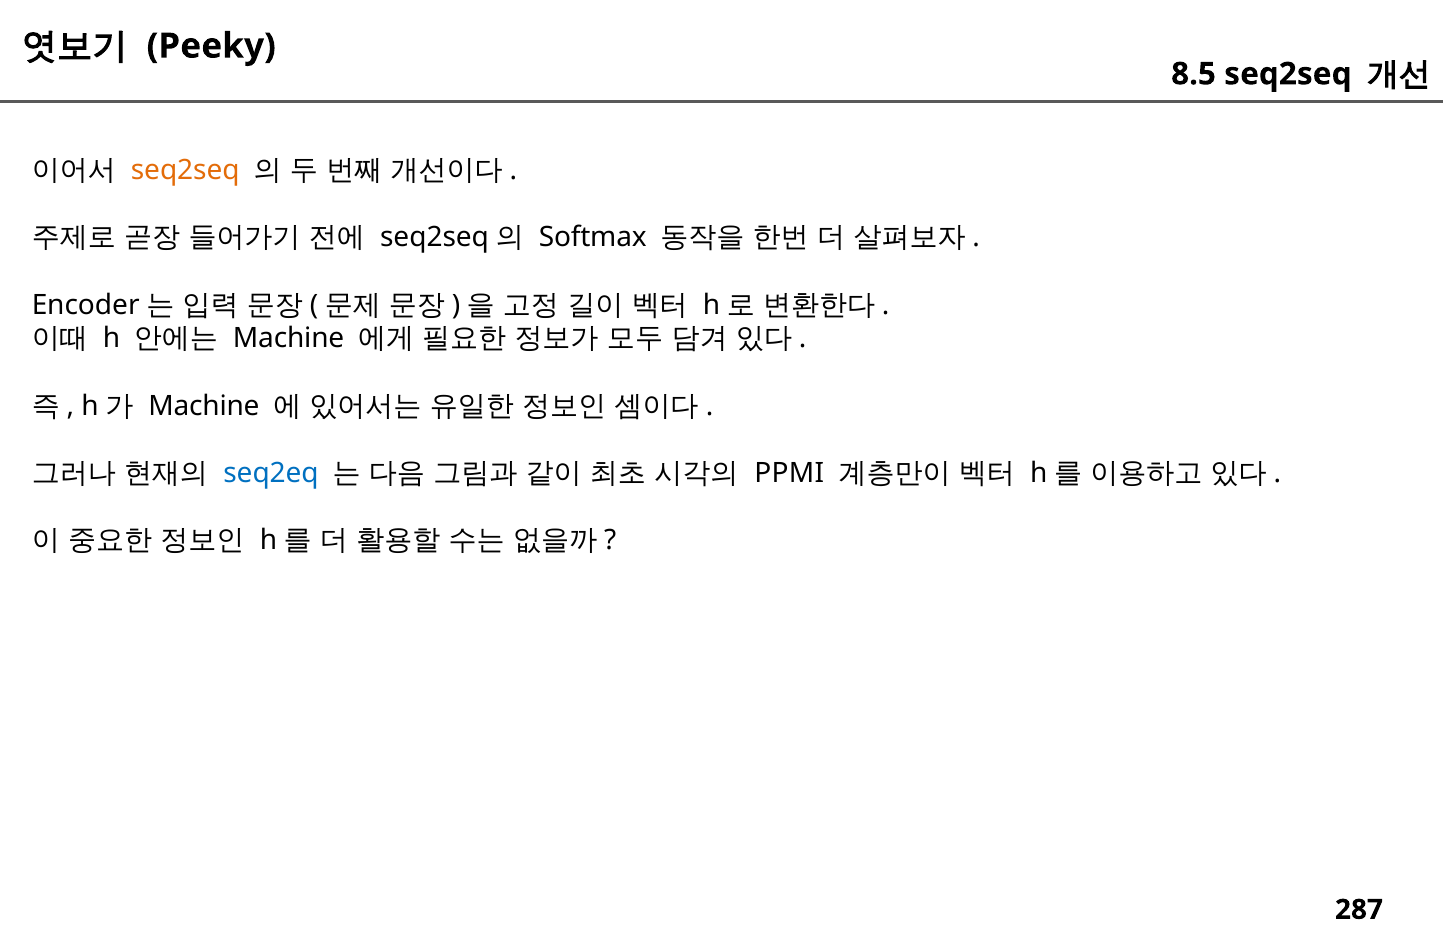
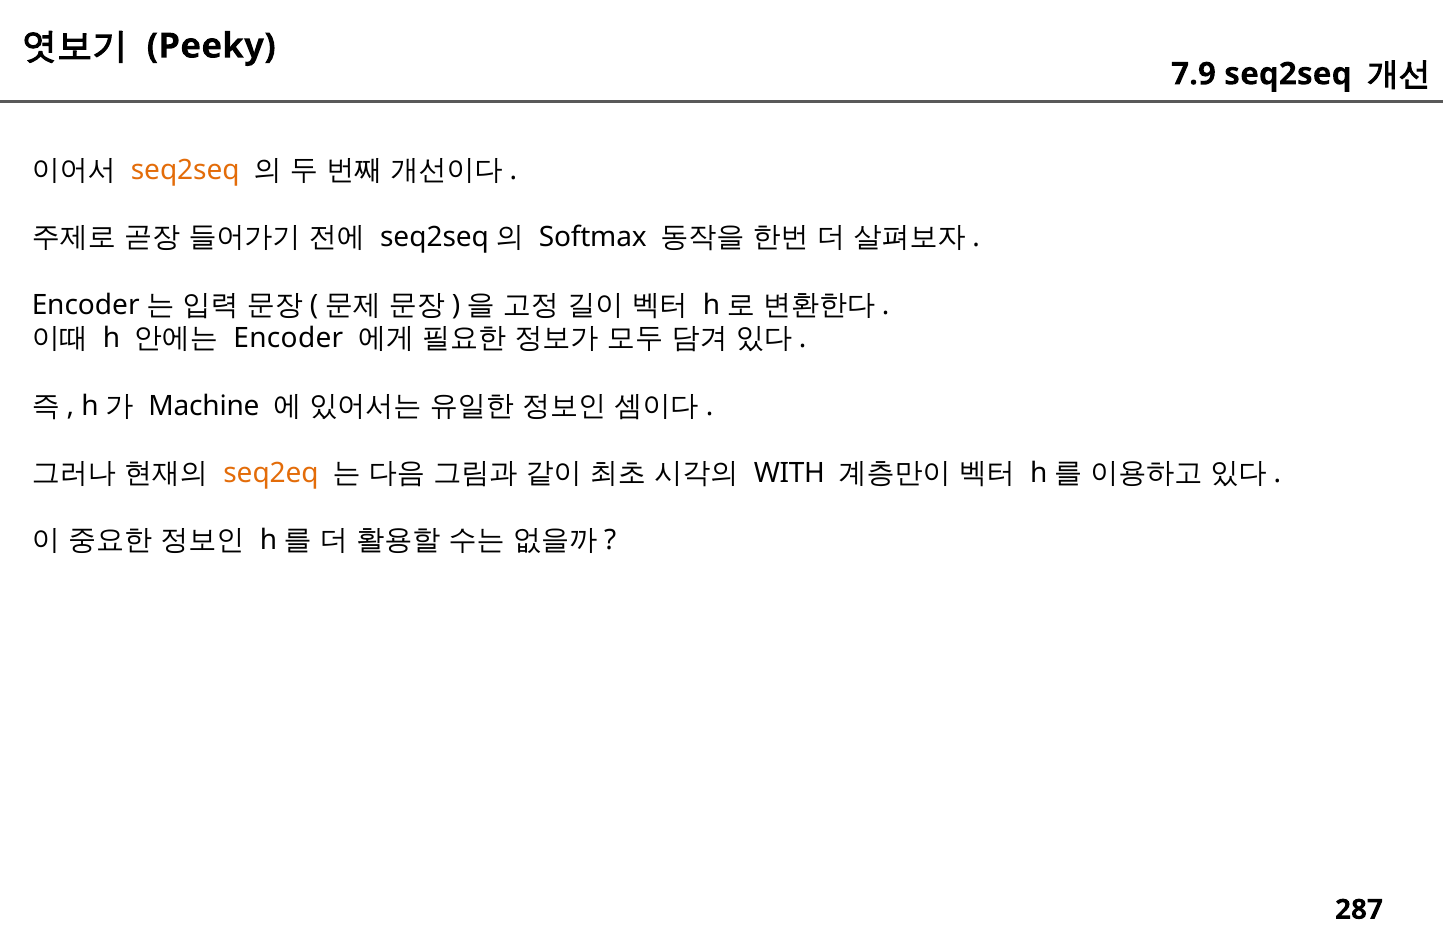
8.5: 8.5 -> 7.9
Machine at (289, 338): Machine -> Encoder
seq2eq colour: blue -> orange
PPMI: PPMI -> WITH
